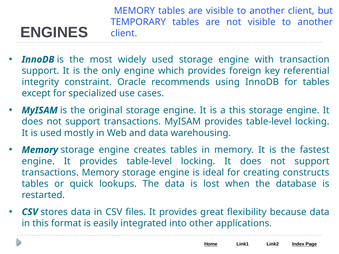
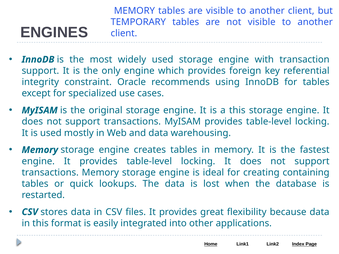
constructs: constructs -> containing
